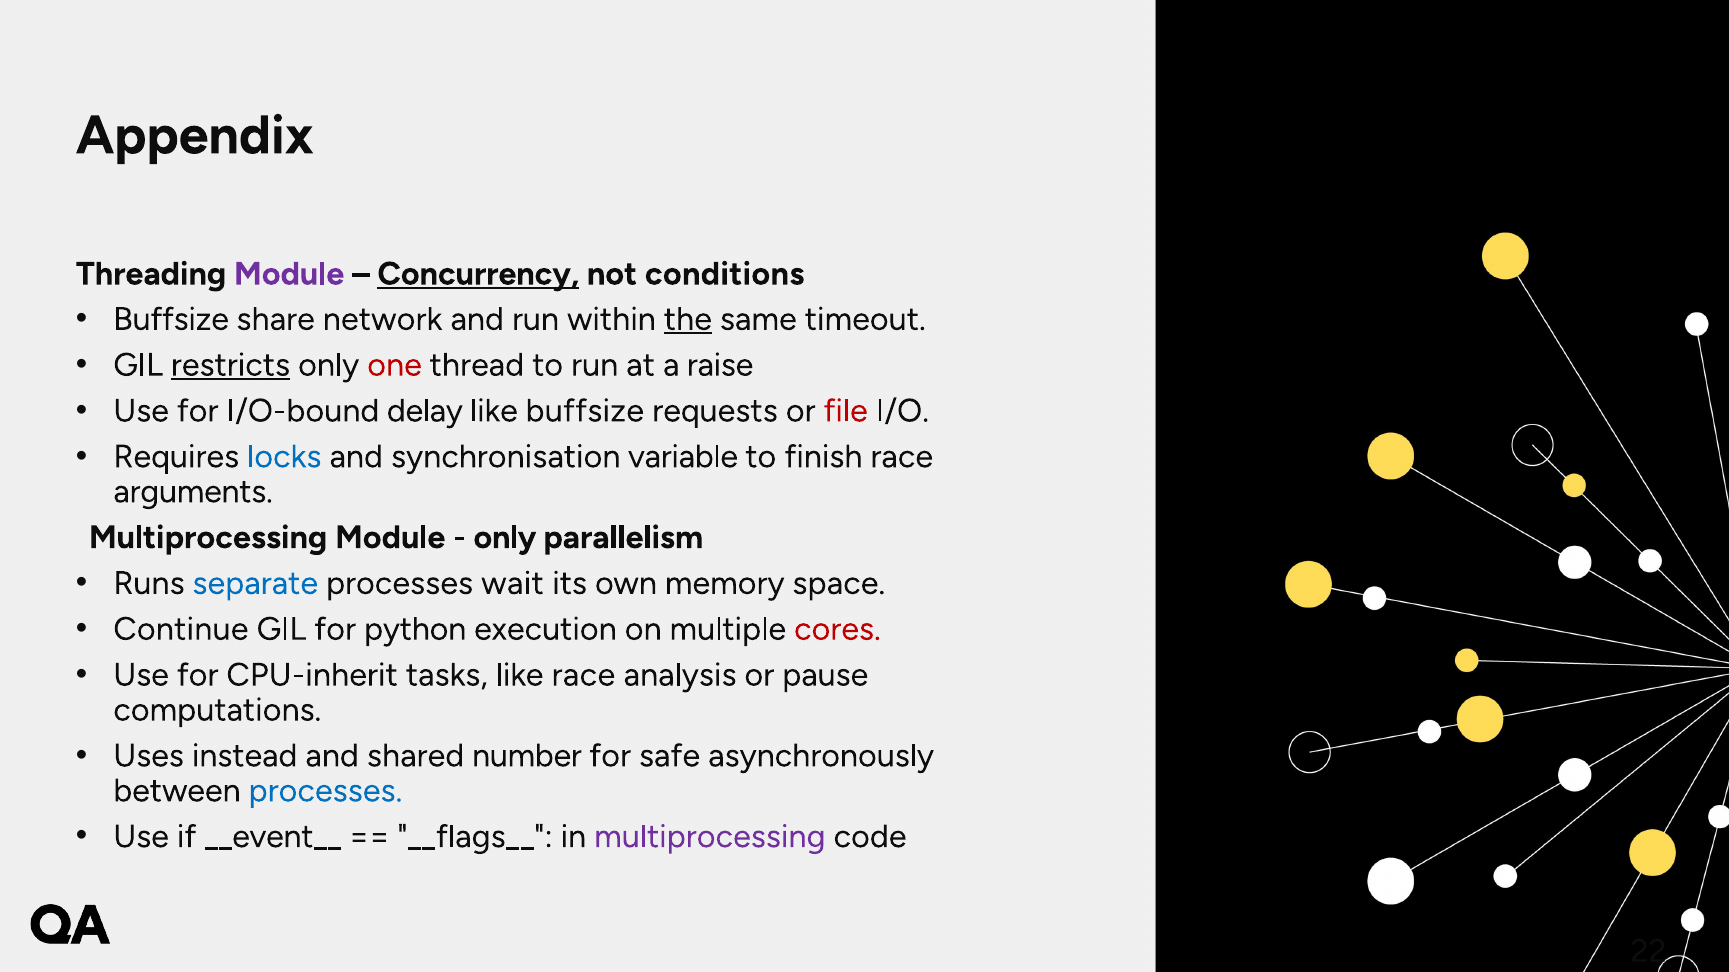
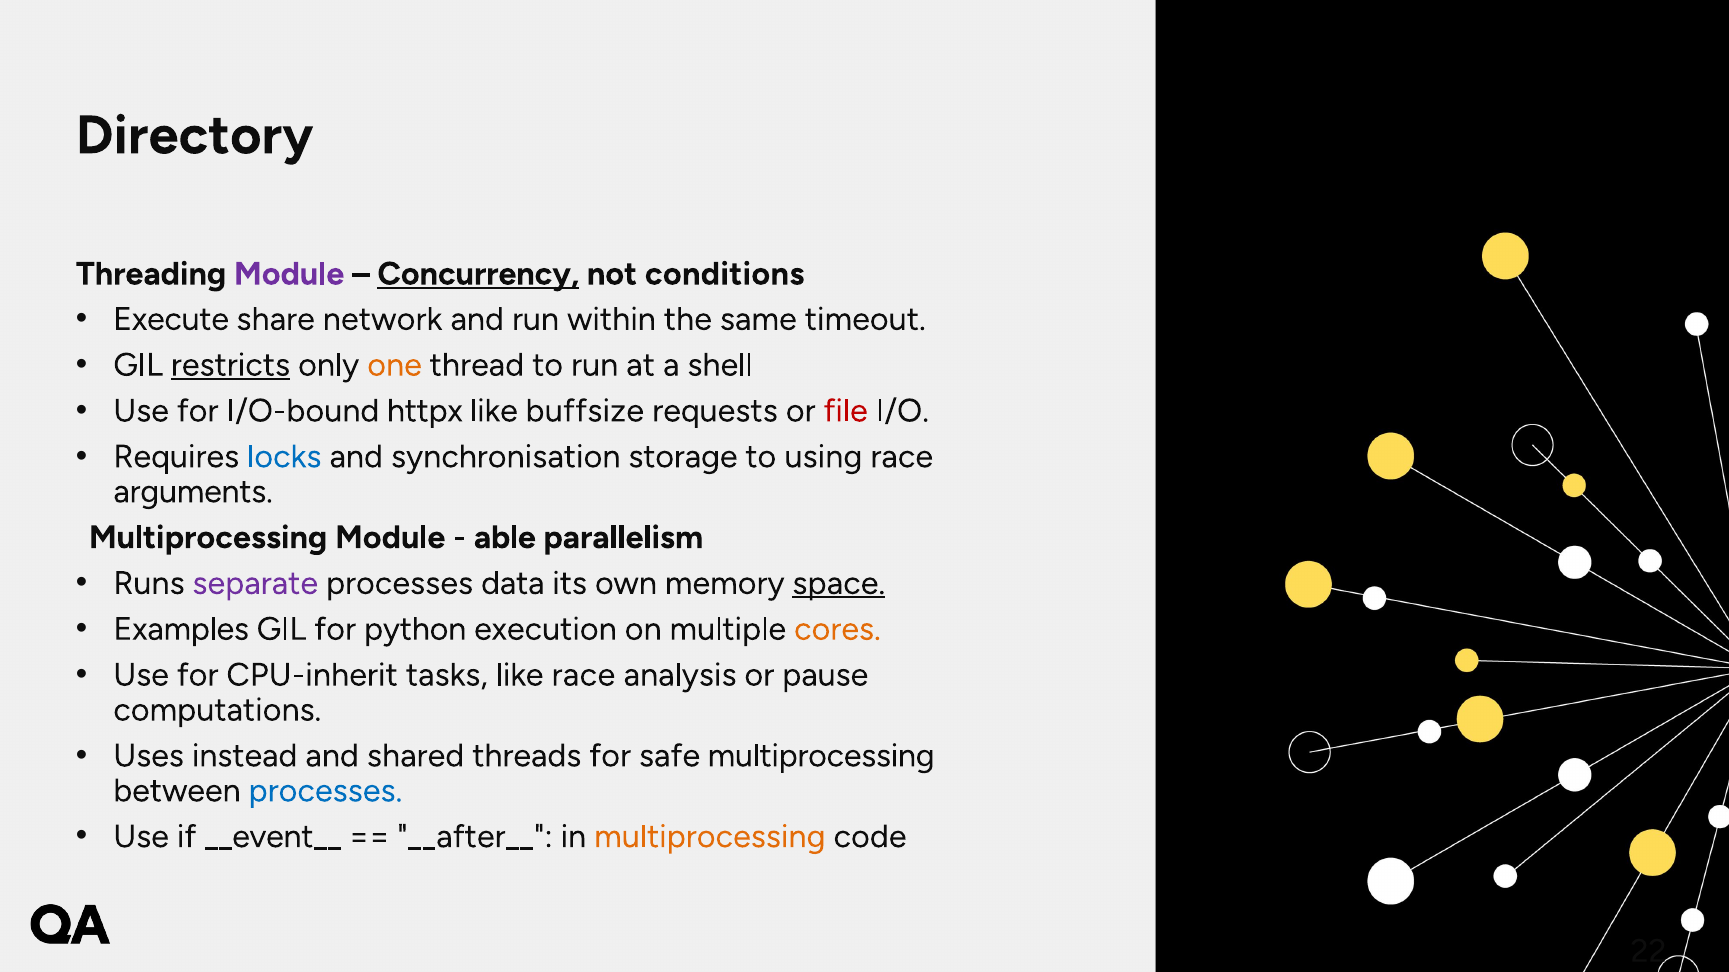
Appendix: Appendix -> Directory
Buffsize at (171, 319): Buffsize -> Execute
the underline: present -> none
one colour: red -> orange
raise: raise -> shell
delay: delay -> httpx
variable: variable -> storage
finish: finish -> using
only at (505, 538): only -> able
separate colour: blue -> purple
wait: wait -> data
space underline: none -> present
Continue: Continue -> Examples
cores colour: red -> orange
number: number -> threads
safe asynchronously: asynchronously -> multiprocessing
__flags__: __flags__ -> __after__
multiprocessing at (710, 837) colour: purple -> orange
